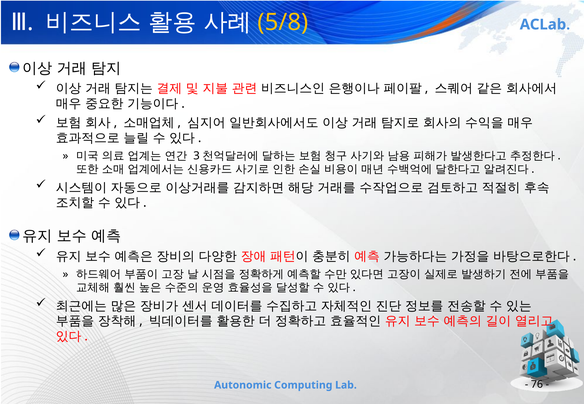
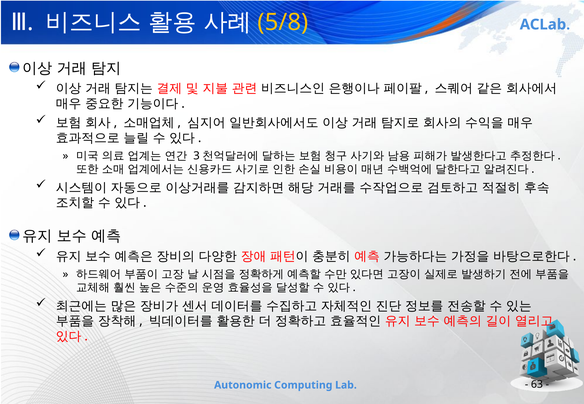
76: 76 -> 63
